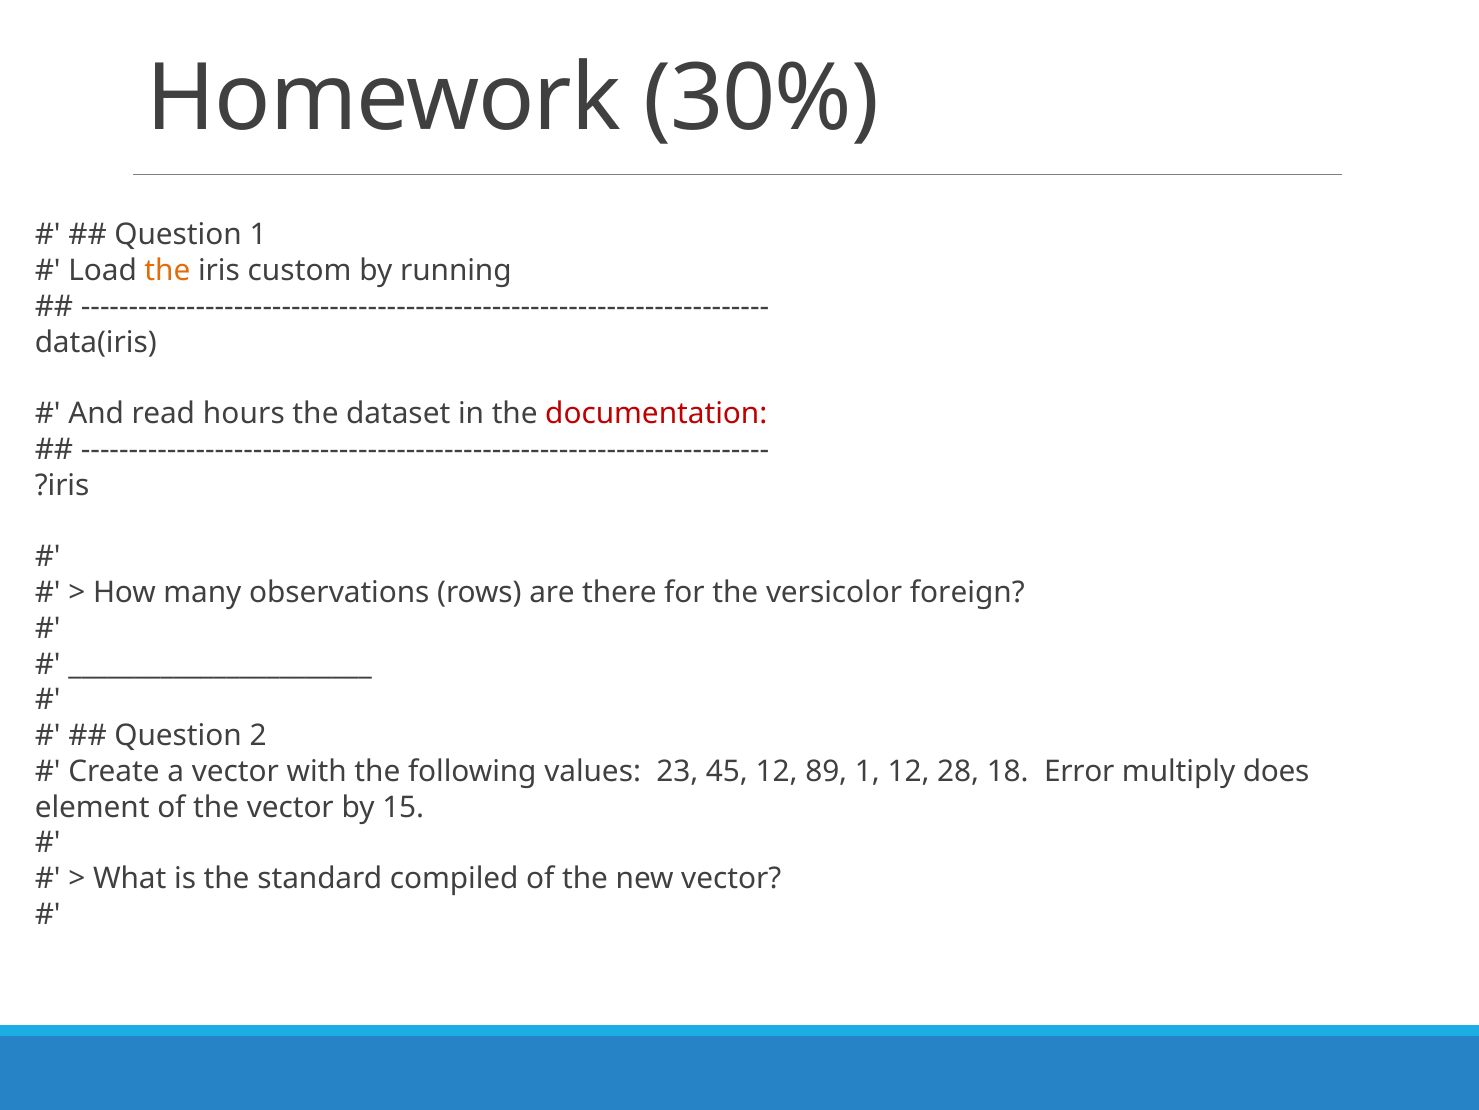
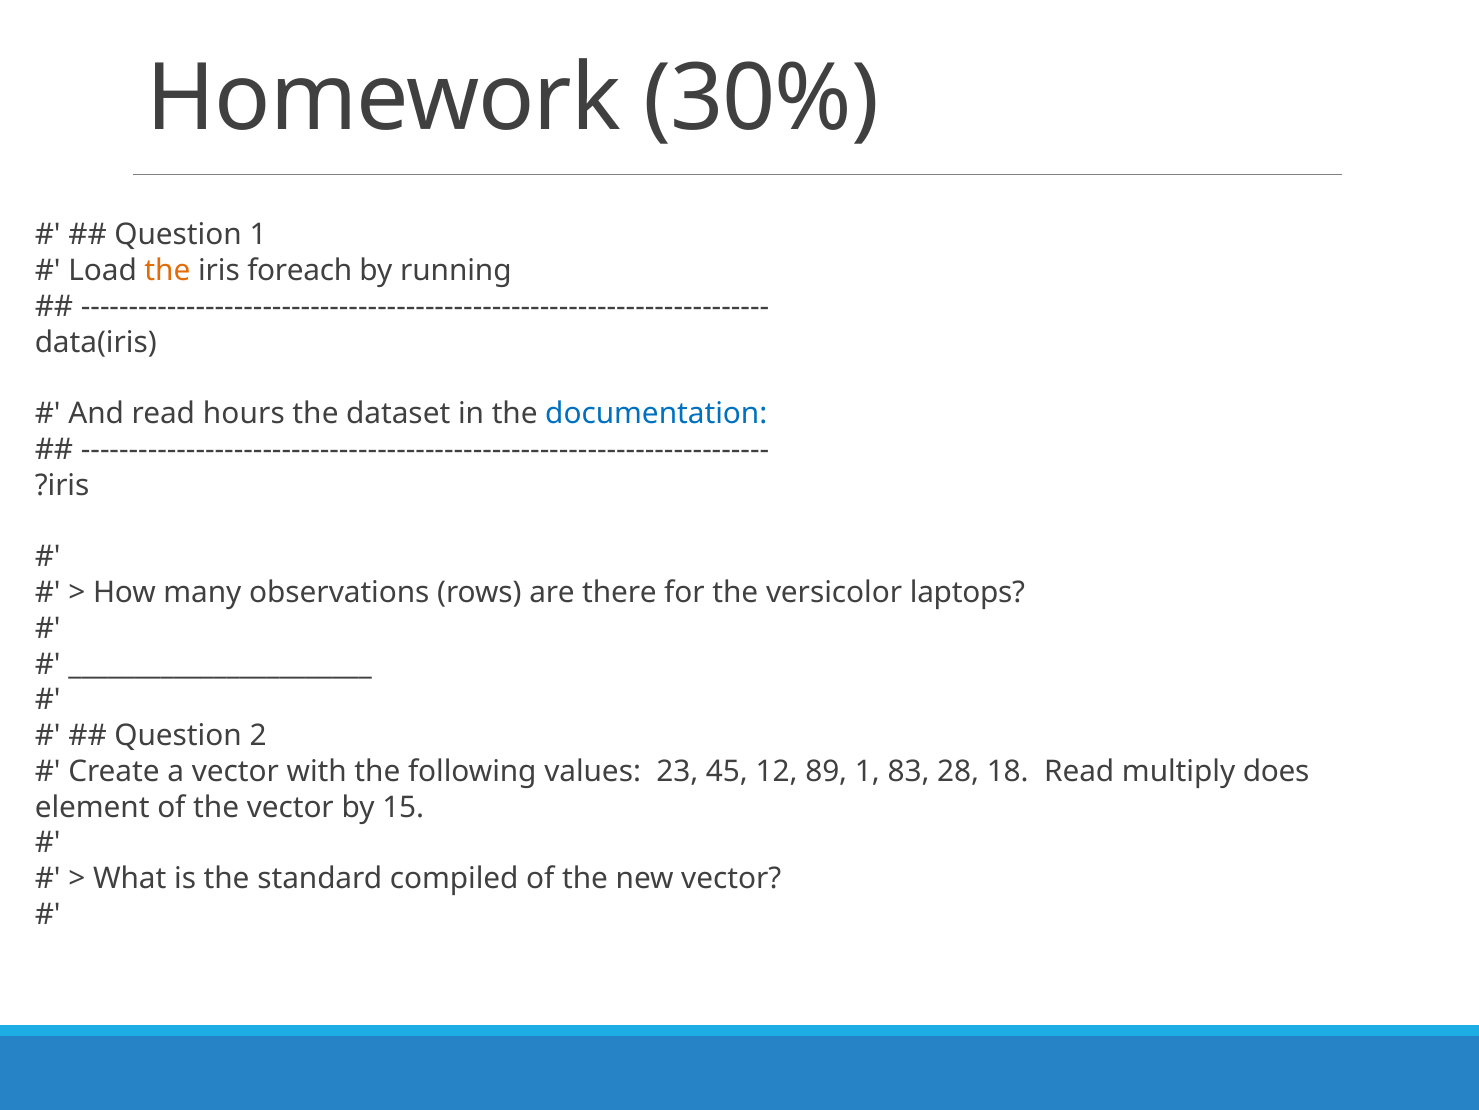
custom: custom -> foreach
documentation colour: red -> blue
foreign: foreign -> laptops
1 12: 12 -> 83
18 Error: Error -> Read
